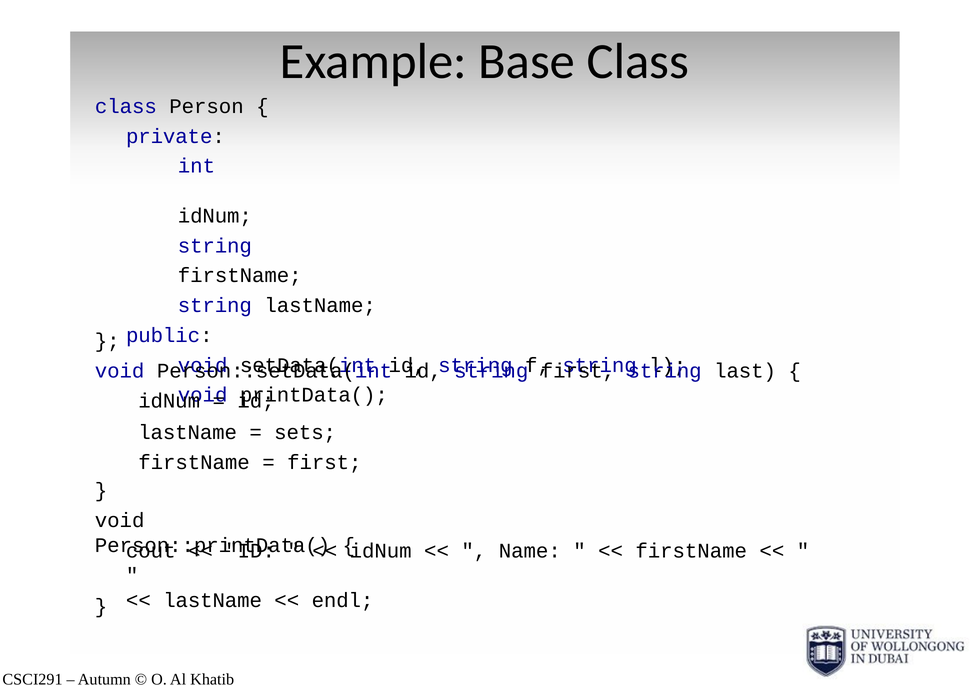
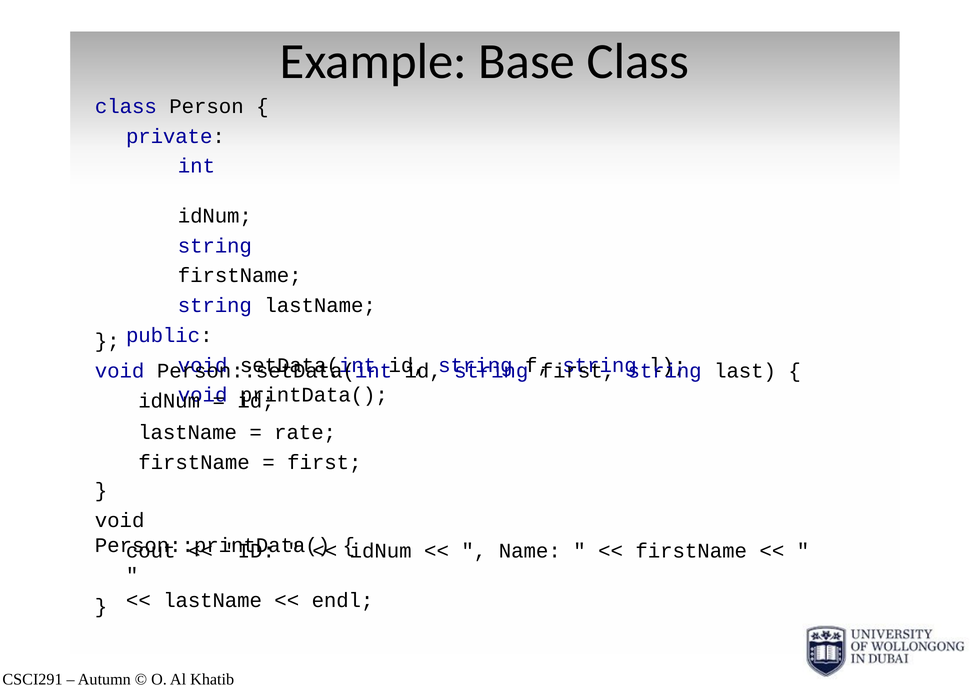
sets: sets -> rate
